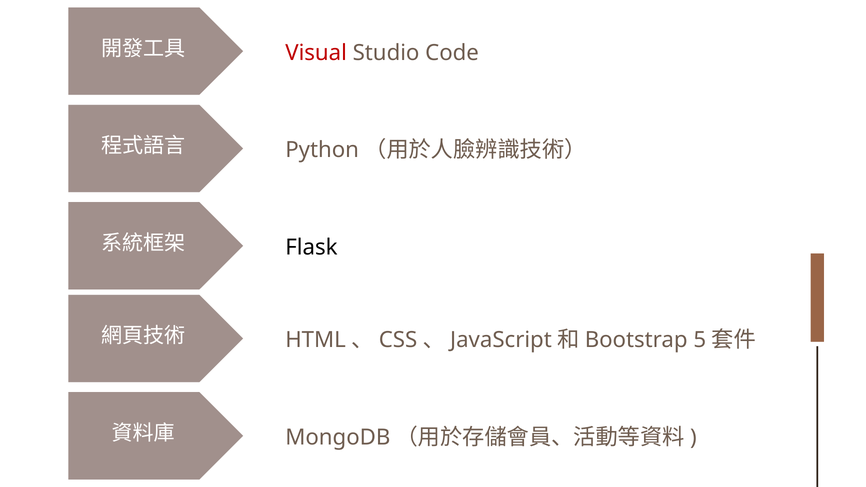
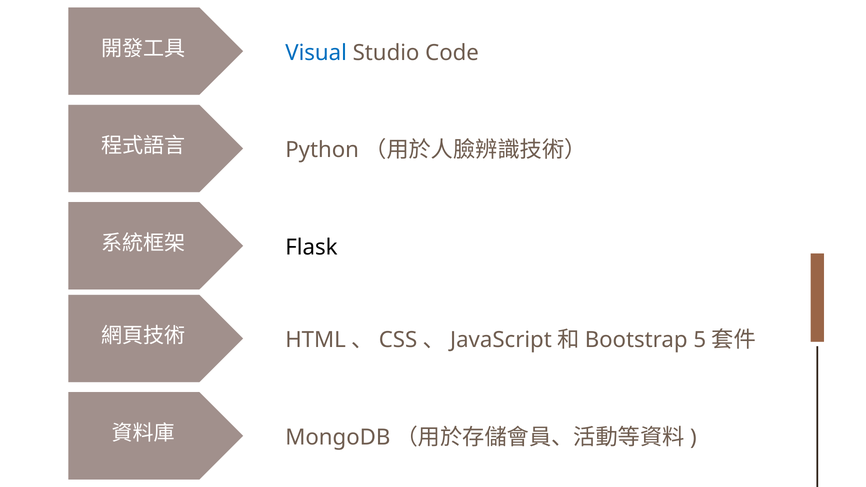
Visual colour: red -> blue
